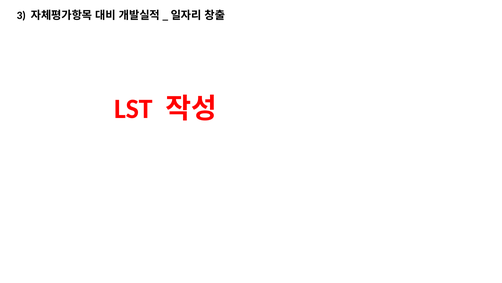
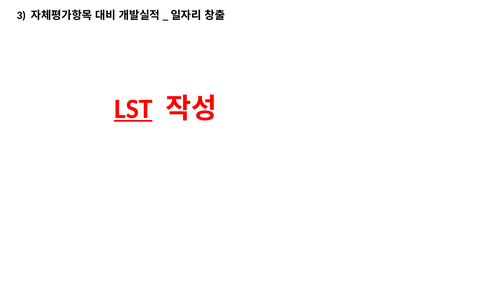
LST underline: none -> present
